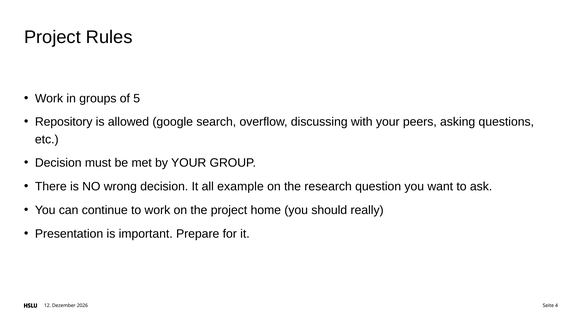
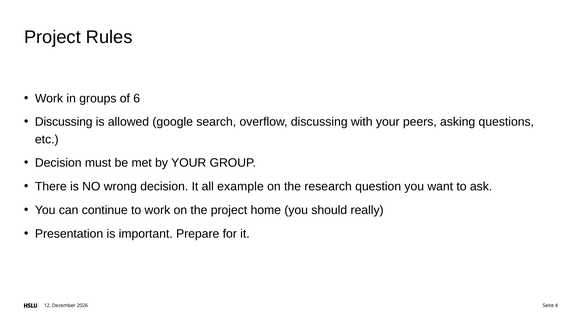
5: 5 -> 6
Repository at (64, 122): Repository -> Discussing
